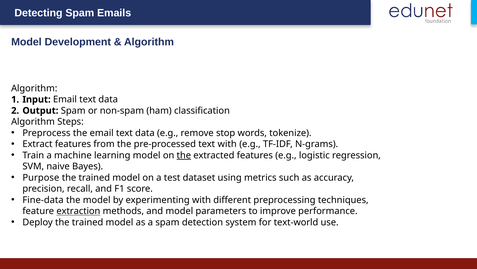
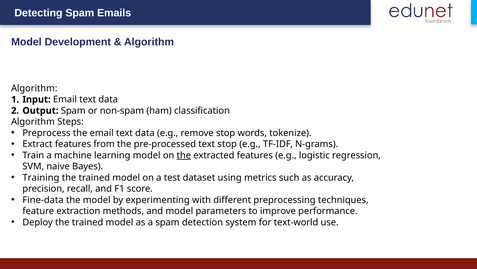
text with: with -> stop
Purpose: Purpose -> Training
extraction underline: present -> none
